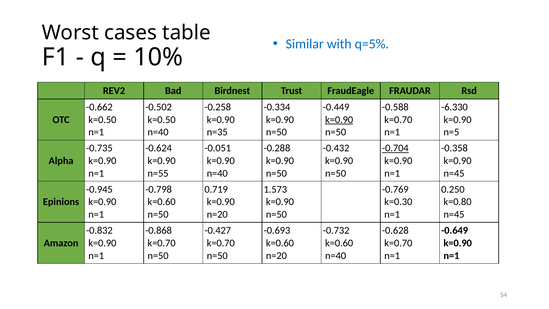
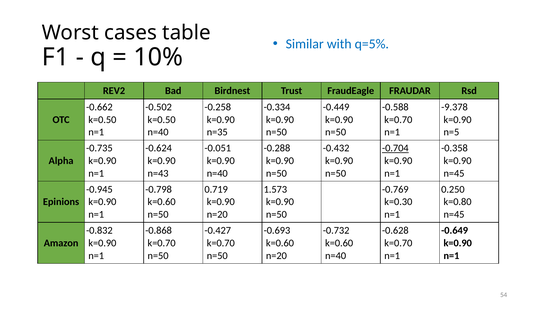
-6.330: -6.330 -> -9.378
k=0.90 at (339, 120) underline: present -> none
n=55: n=55 -> n=43
